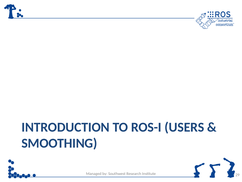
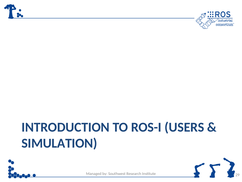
SMOOTHING: SMOOTHING -> SIMULATION
